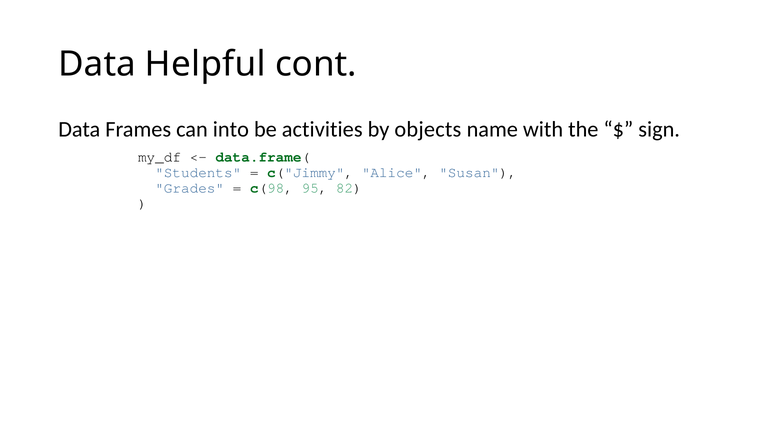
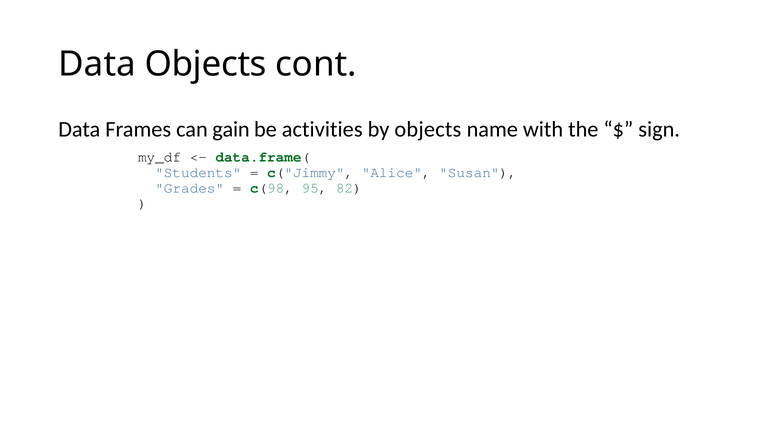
Data Helpful: Helpful -> Objects
into: into -> gain
